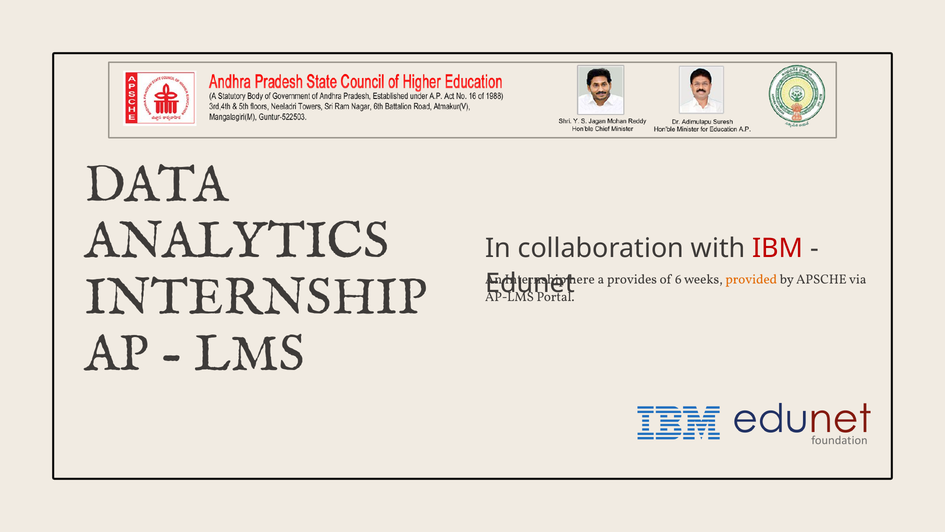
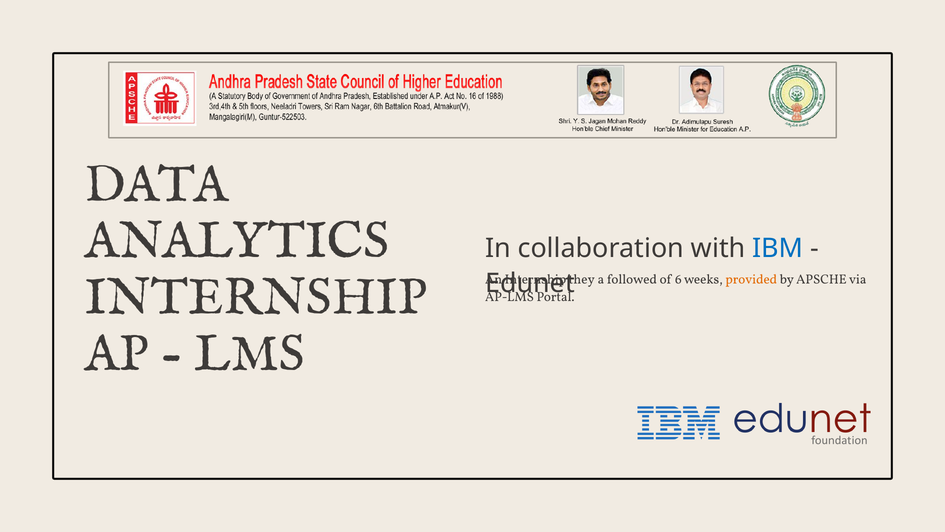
IBM colour: red -> blue
here: here -> they
provides: provides -> followed
